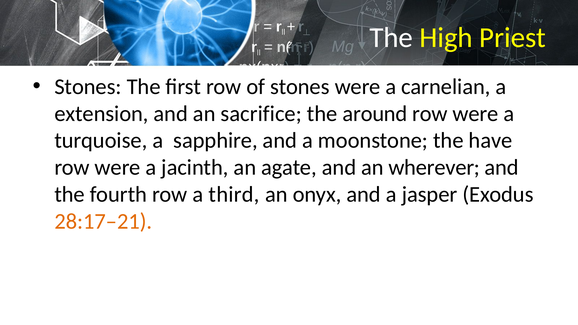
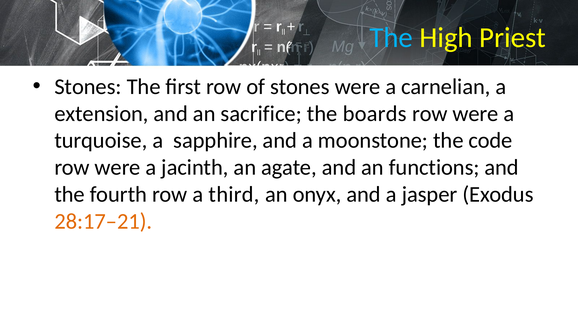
The at (391, 38) colour: white -> light blue
around: around -> boards
have: have -> code
wherever: wherever -> functions
